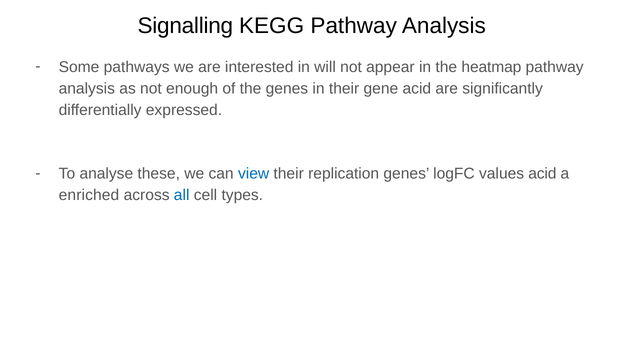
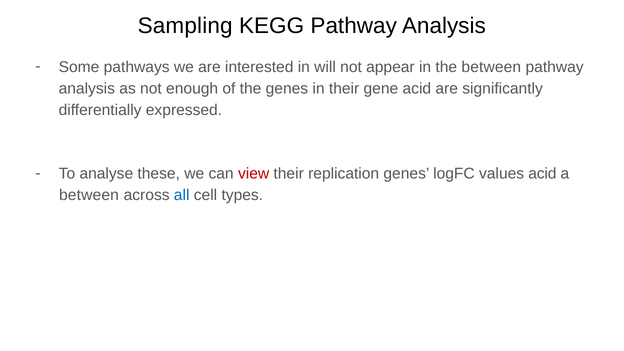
Signalling: Signalling -> Sampling
the heatmap: heatmap -> between
view colour: blue -> red
enriched at (89, 195): enriched -> between
